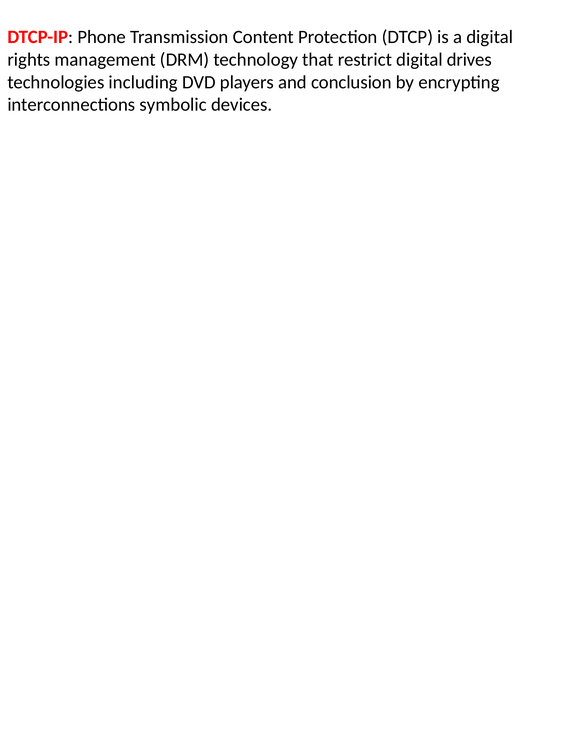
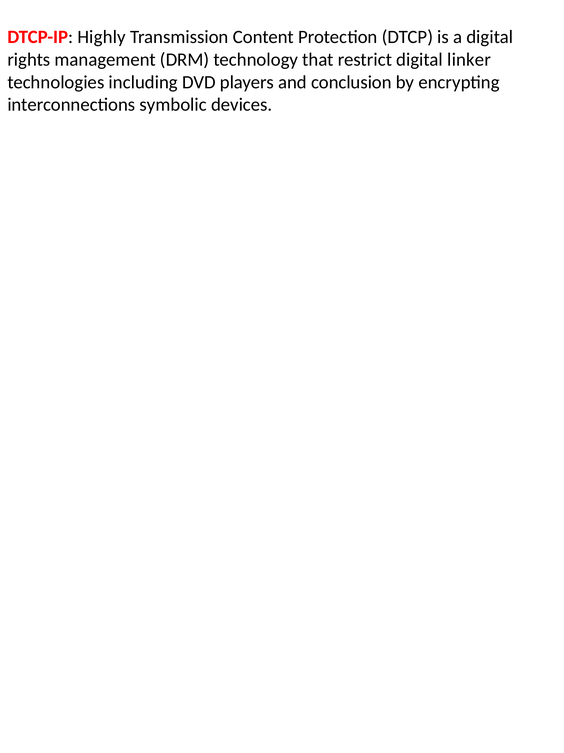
Phone: Phone -> Highly
drives: drives -> linker
